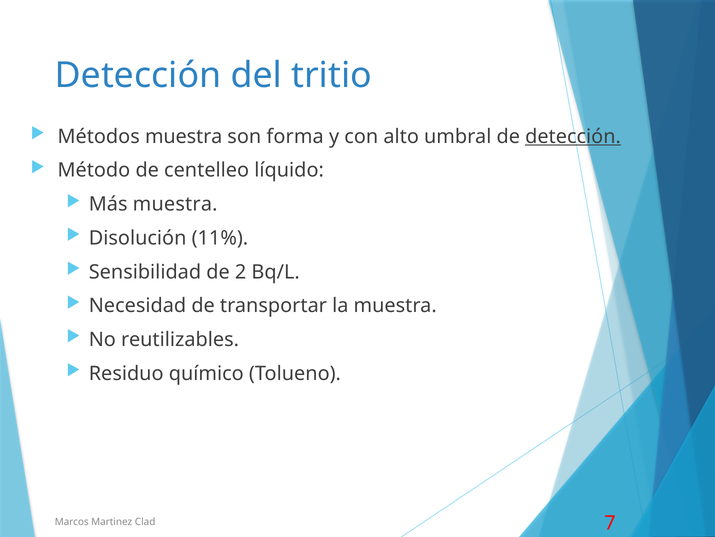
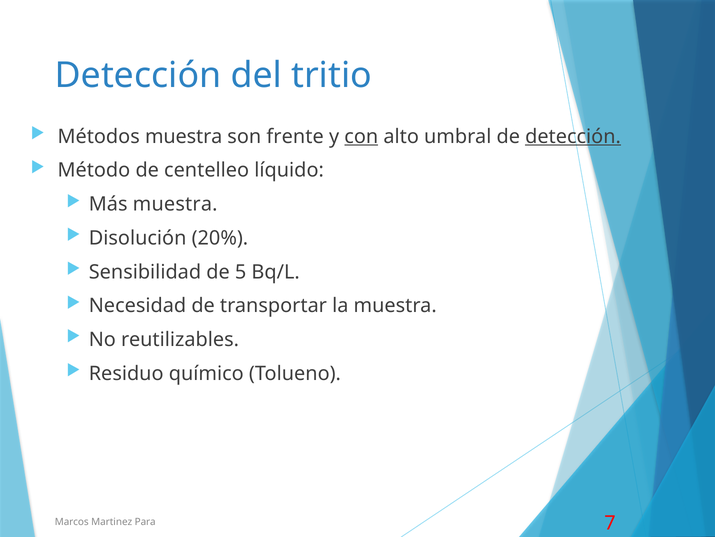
forma: forma -> frente
con underline: none -> present
11%: 11% -> 20%
2: 2 -> 5
Clad: Clad -> Para
